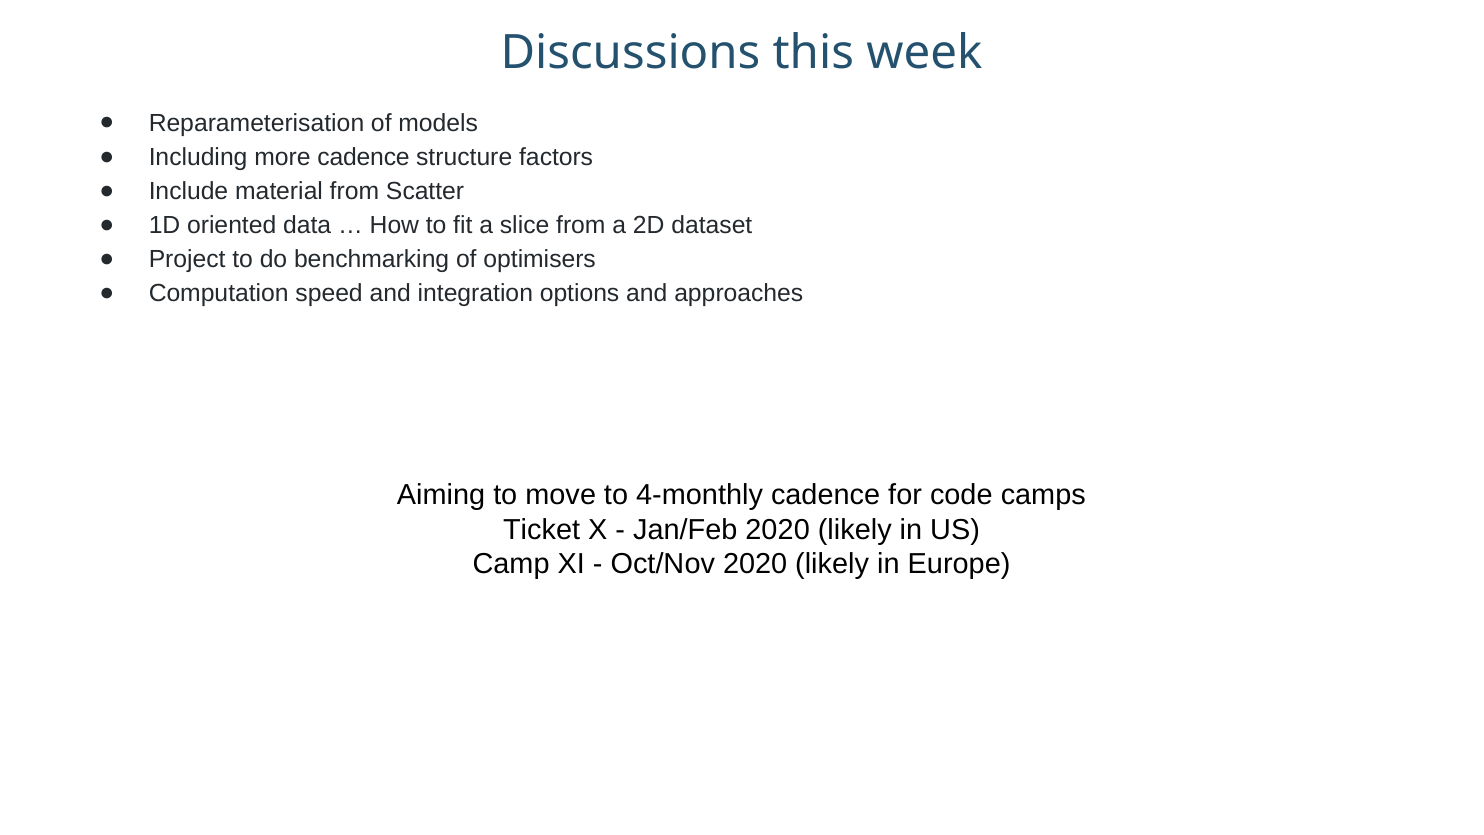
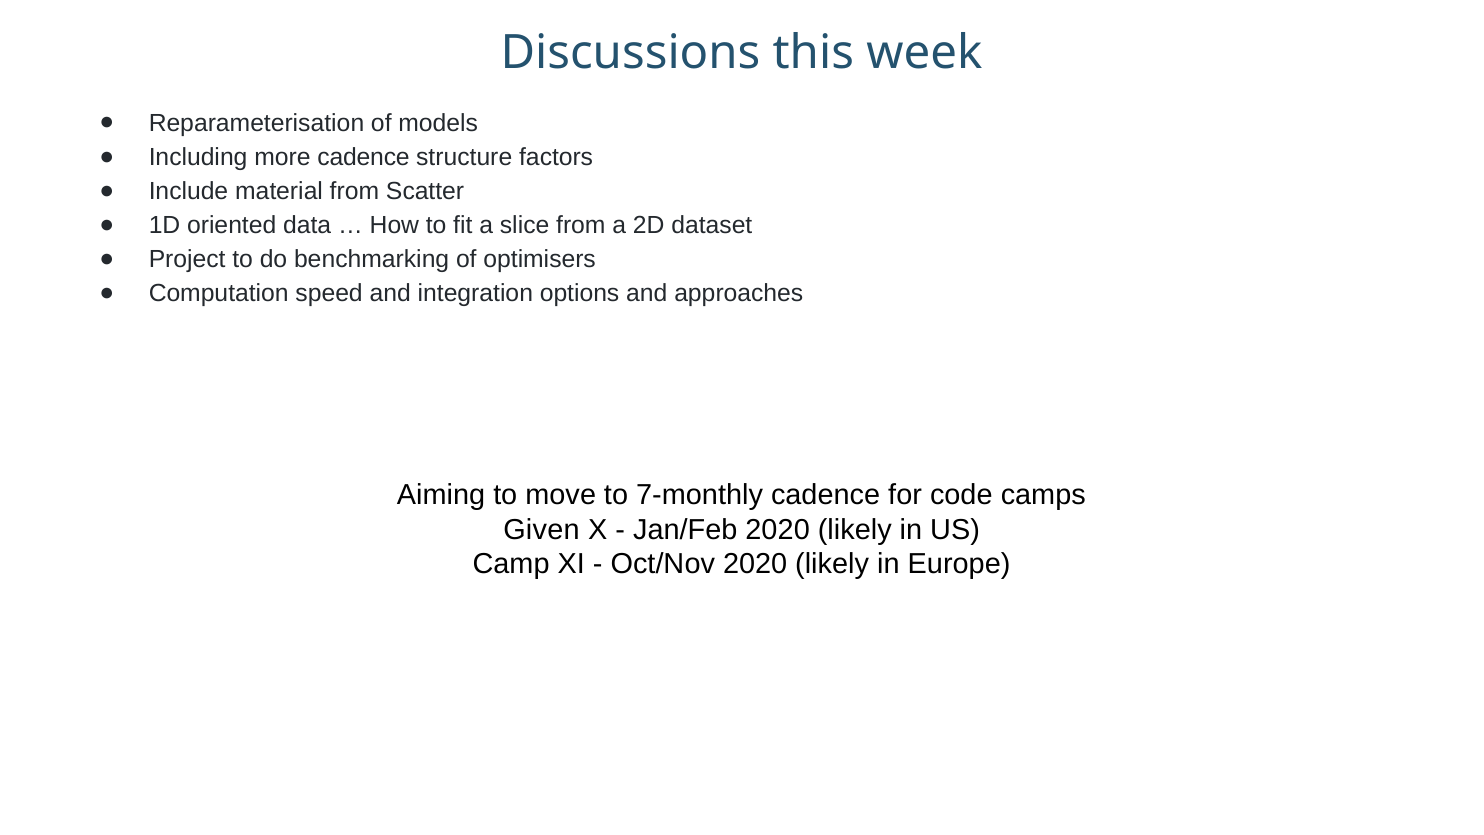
4-monthly: 4-monthly -> 7-monthly
Ticket: Ticket -> Given
